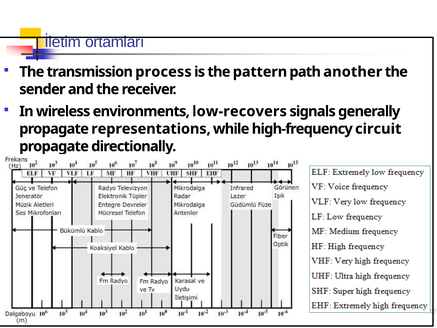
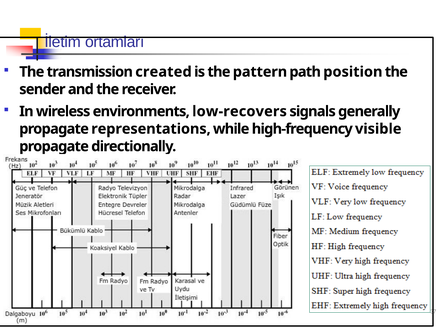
process: process -> created
another: another -> position
circuit: circuit -> visible
